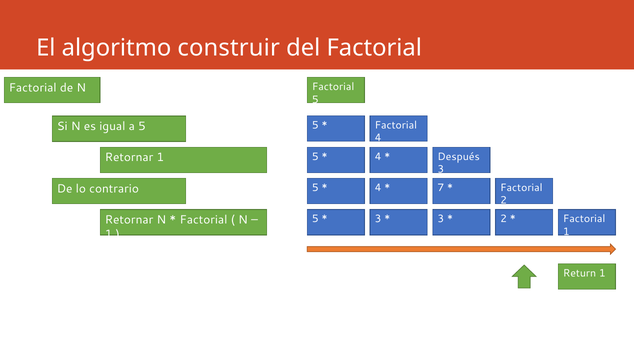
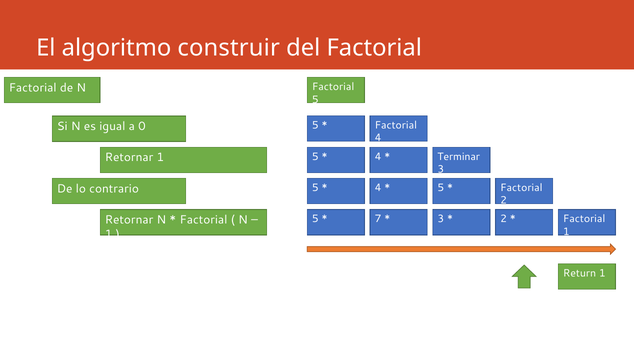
a 5: 5 -> 0
Después: Después -> Terminar
7 at (441, 188): 7 -> 5
3 at (378, 219): 3 -> 7
